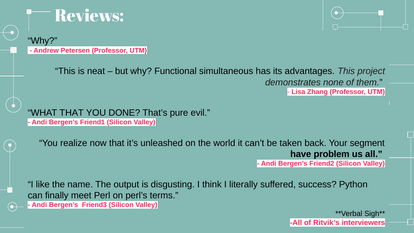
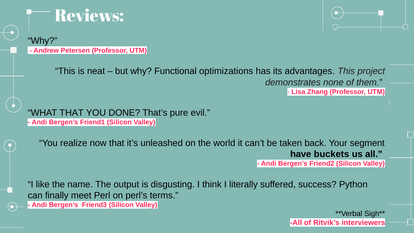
simultaneous: simultaneous -> optimizations
problem: problem -> buckets
